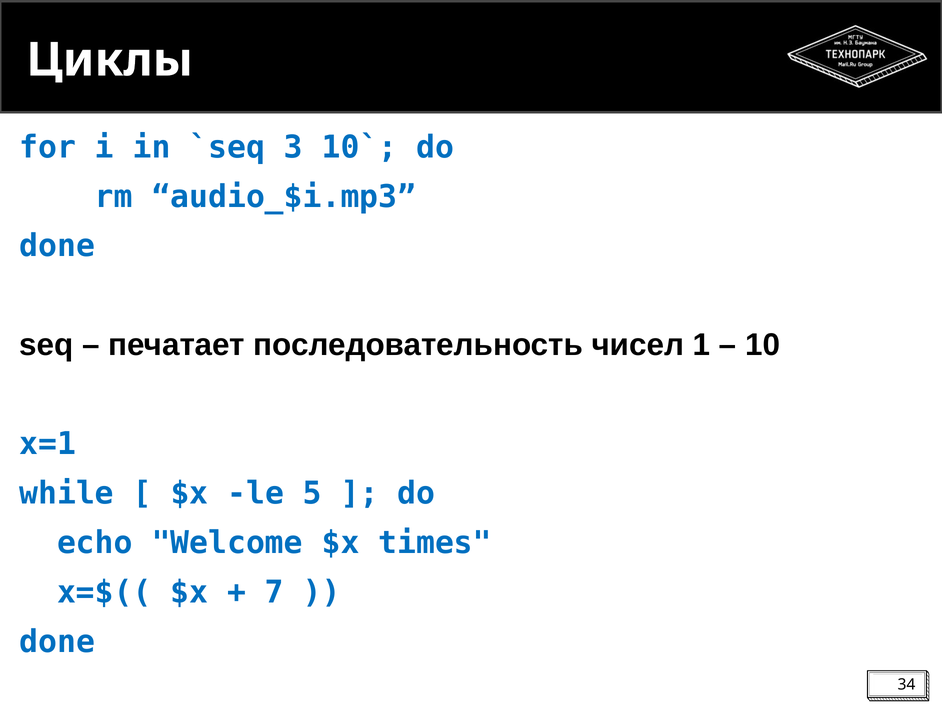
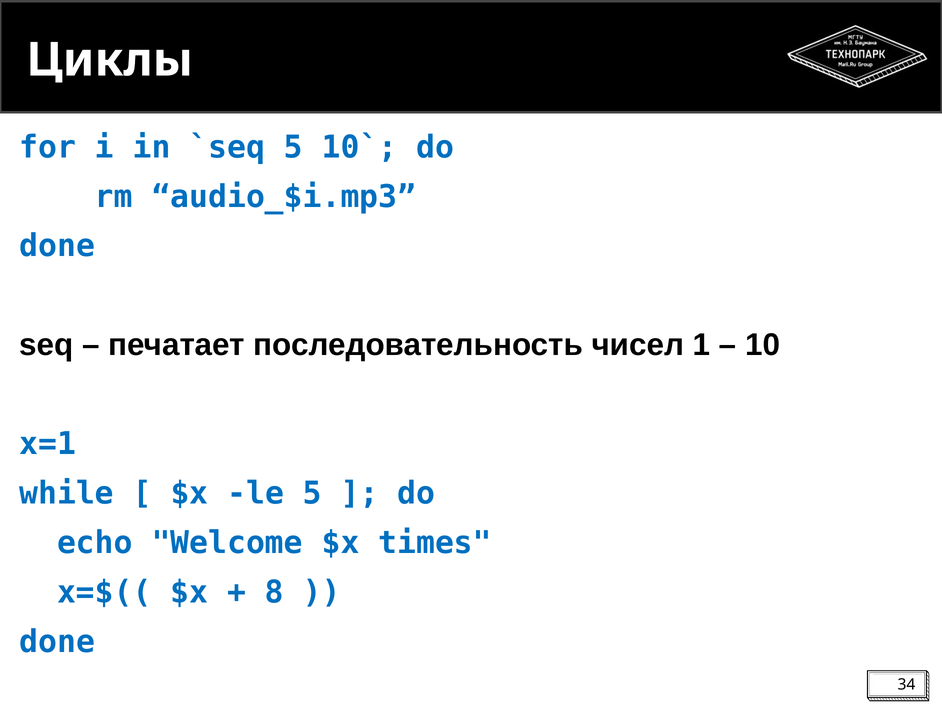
3 at (293, 147): 3 -> 5
7: 7 -> 8
